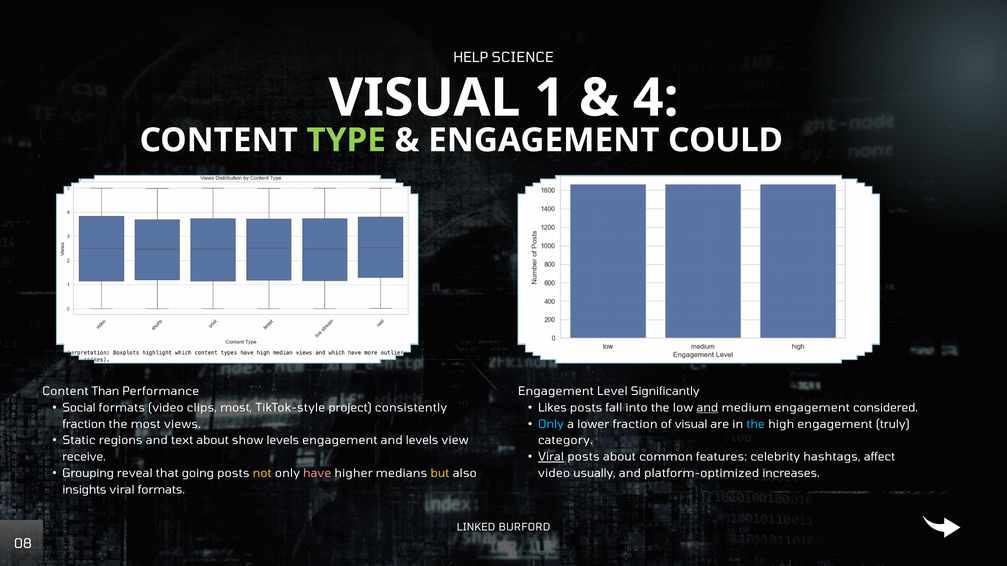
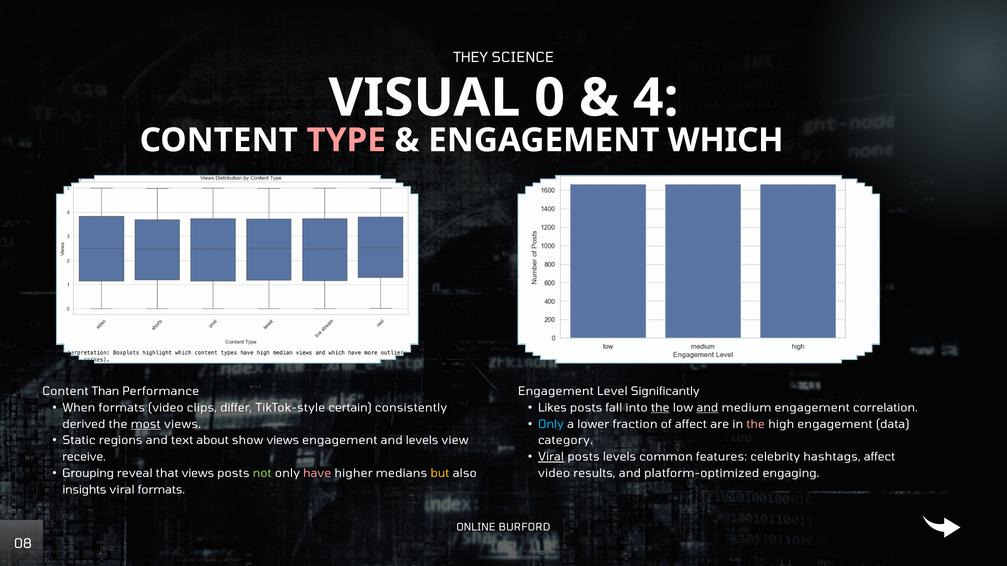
HELP: HELP -> THEY
1: 1 -> 0
TYPE colour: light green -> pink
COULD: COULD -> WHICH
Social: Social -> When
clips most: most -> differ
project: project -> certain
the at (660, 408) underline: none -> present
considered: considered -> correlation
of visual: visual -> affect
the at (756, 425) colour: light blue -> pink
truly: truly -> data
fraction at (84, 425): fraction -> derived
most at (146, 425) underline: none -> present
show levels: levels -> views
posts about: about -> levels
that going: going -> views
not colour: yellow -> light green
usually: usually -> results
increases: increases -> engaging
LINKED: LINKED -> ONLINE
